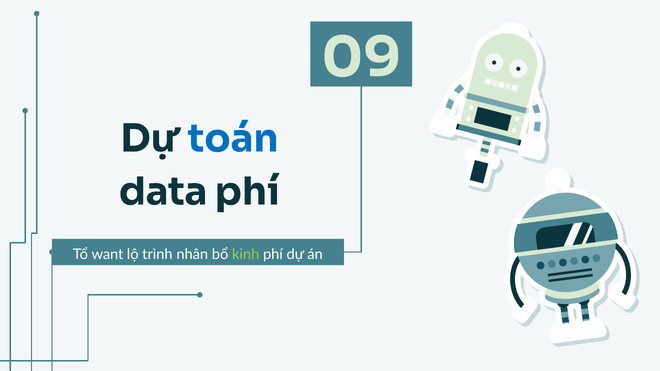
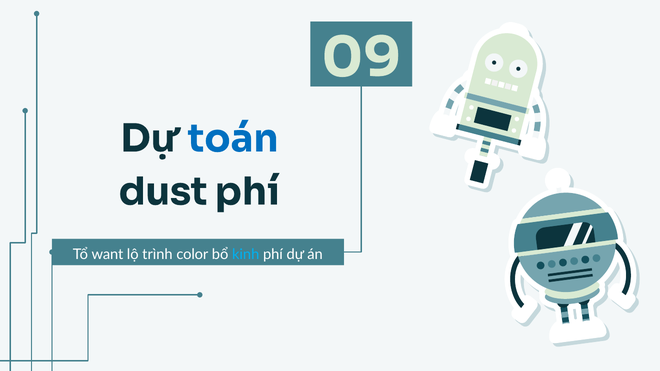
data: data -> dust
nhân: nhân -> color
kinh colour: light green -> light blue
